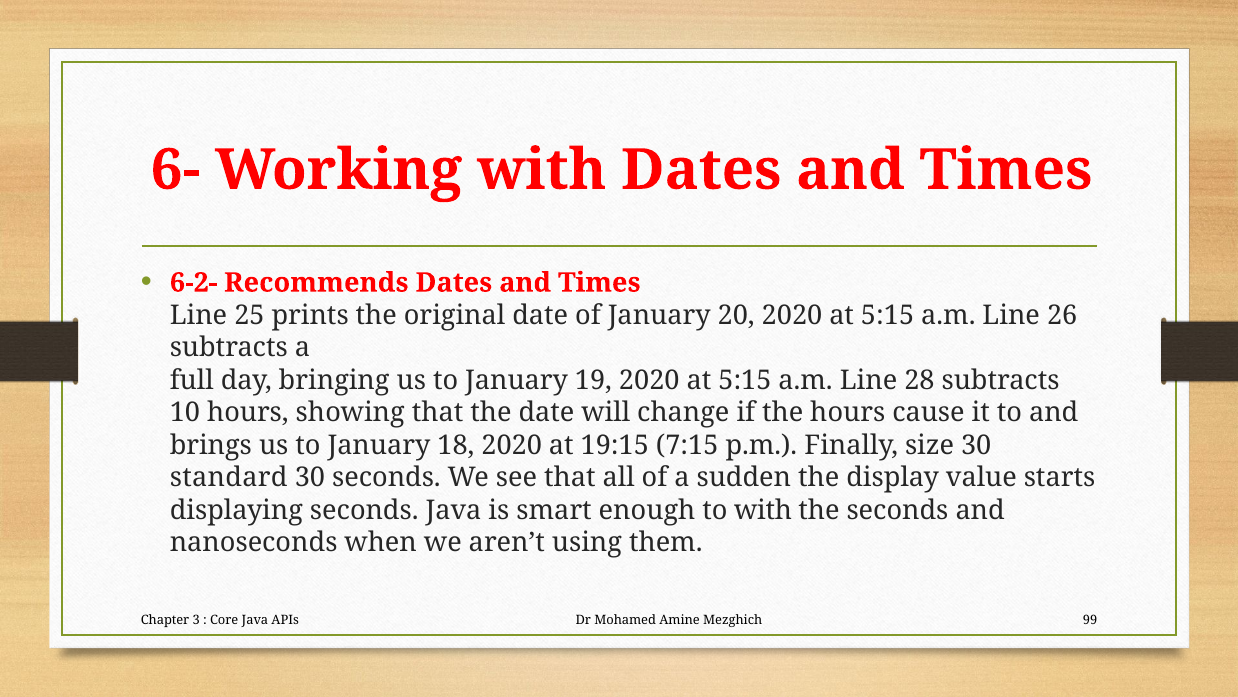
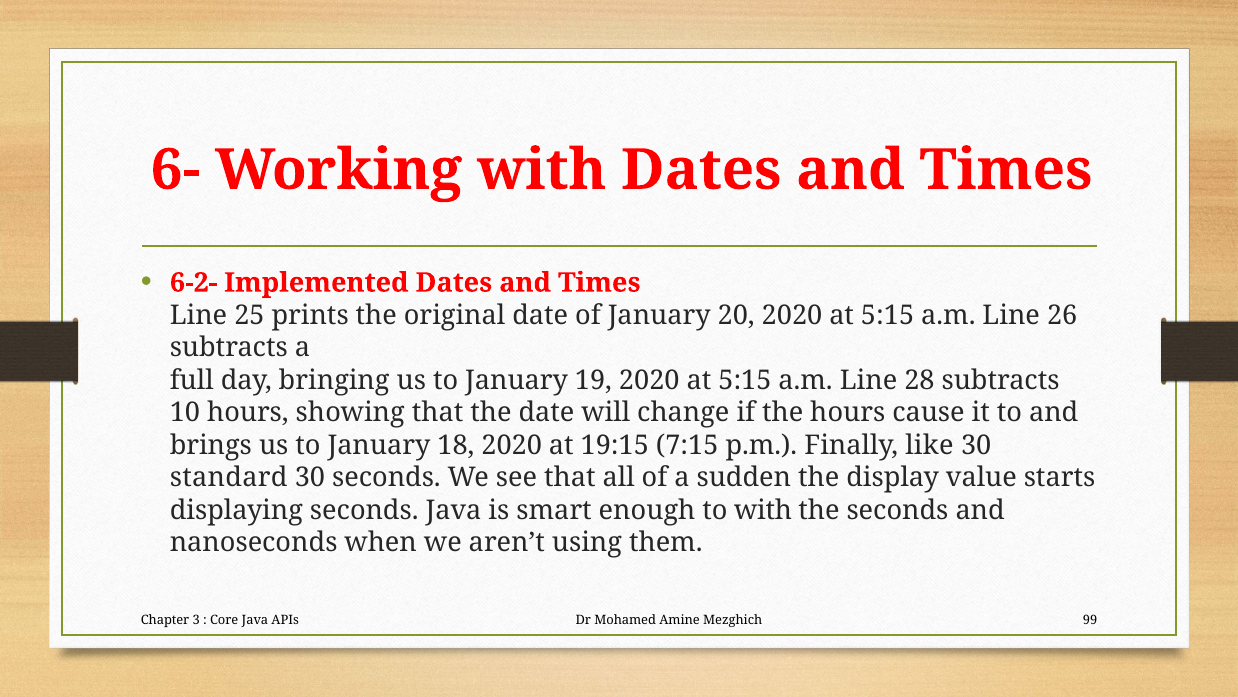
Recommends: Recommends -> Implemented
size: size -> like
